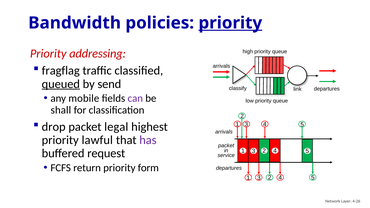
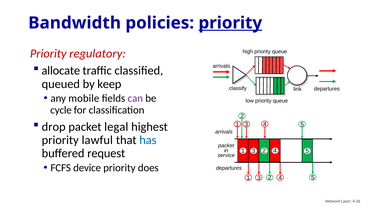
addressing: addressing -> regulatory
fragflag: fragflag -> allocate
queued underline: present -> none
send: send -> keep
shall: shall -> cycle
has colour: purple -> blue
return: return -> device
form: form -> does
